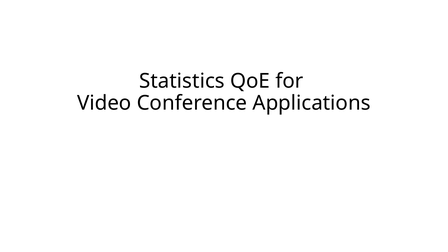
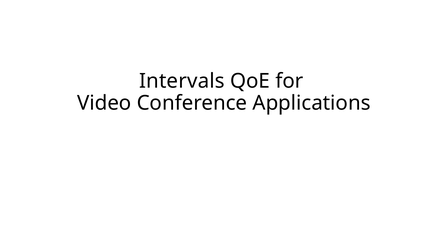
Statistics: Statistics -> Intervals
